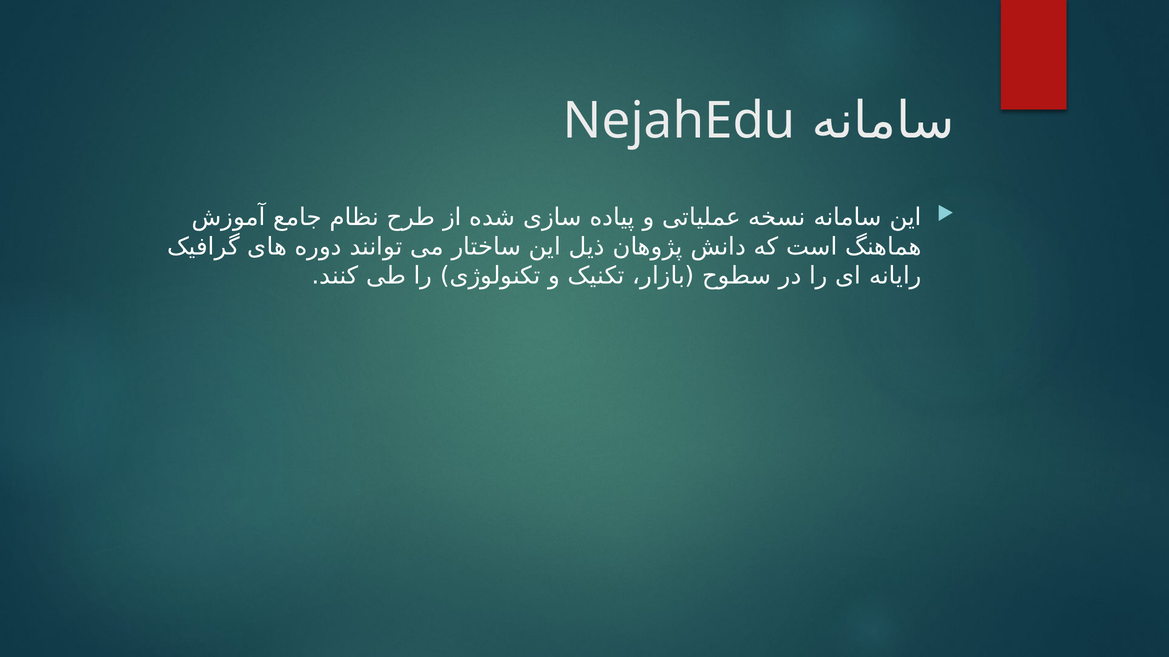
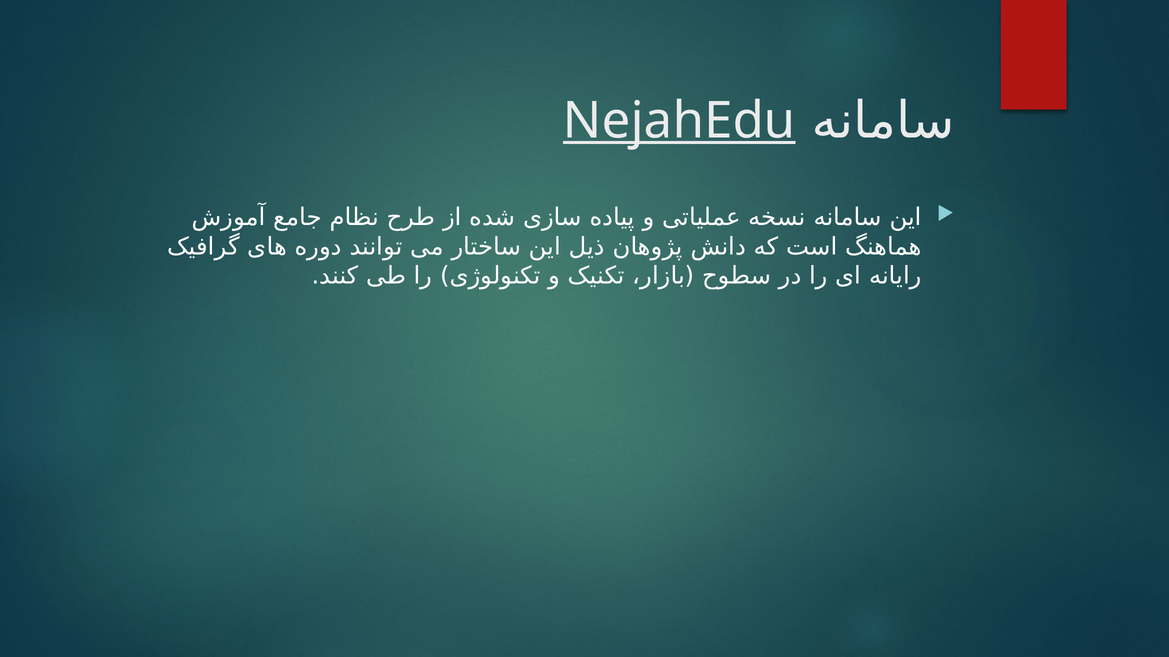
NejahEdu underline: none -> present
